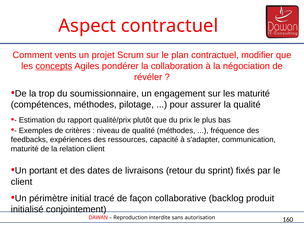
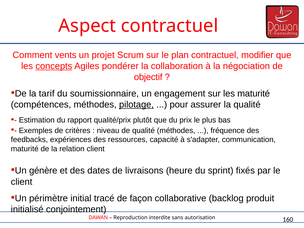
révéler: révéler -> objectif
trop: trop -> tarif
pilotage underline: none -> present
portant: portant -> génère
retour: retour -> heure
